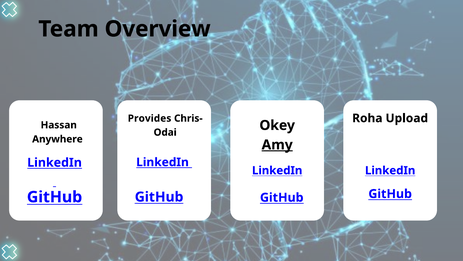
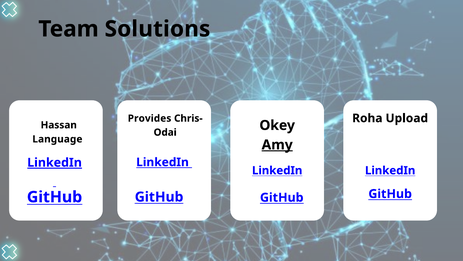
Overview: Overview -> Solutions
Anywhere: Anywhere -> Language
LinkedIn at (55, 162) underline: none -> present
